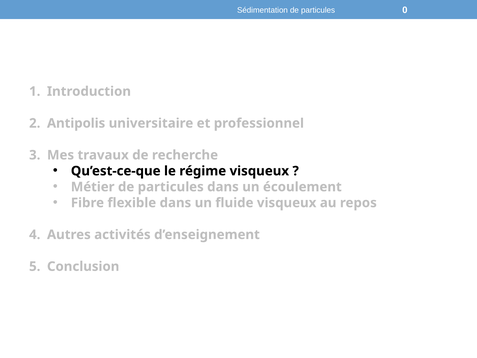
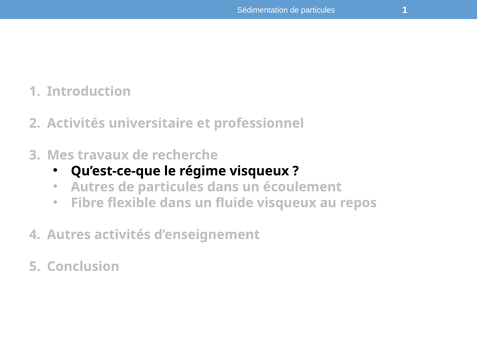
particules 0: 0 -> 1
Antipolis at (76, 123): Antipolis -> Activités
Métier at (93, 187): Métier -> Autres
